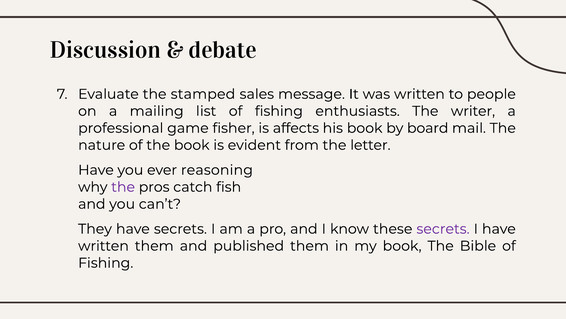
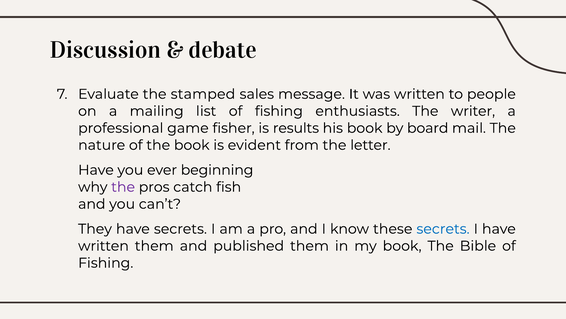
affects: affects -> results
reasoning: reasoning -> beginning
secrets at (443, 229) colour: purple -> blue
